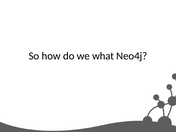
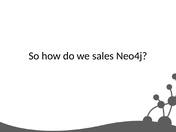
what: what -> sales
